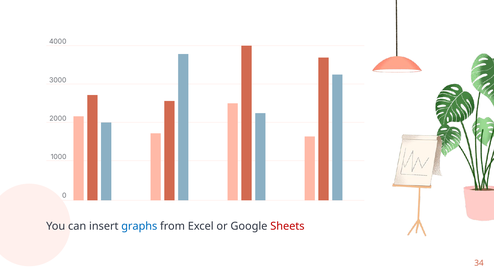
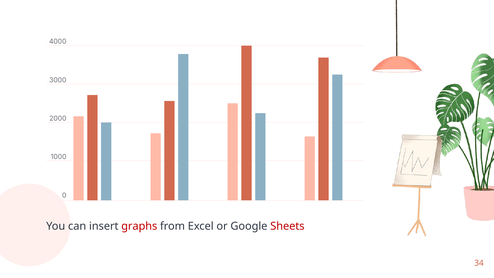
graphs colour: blue -> red
